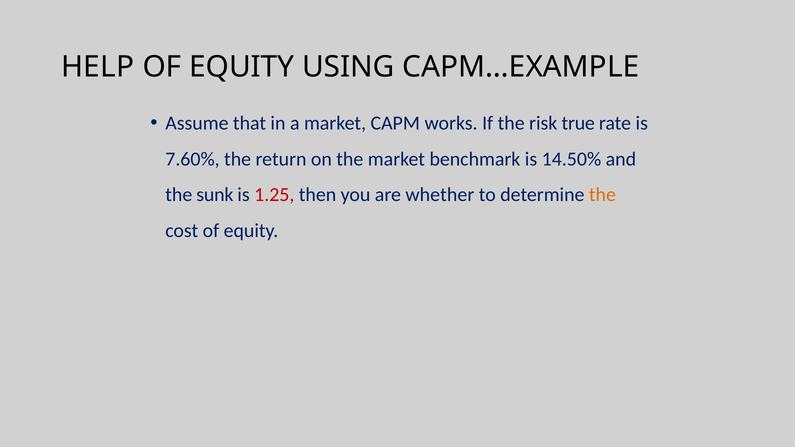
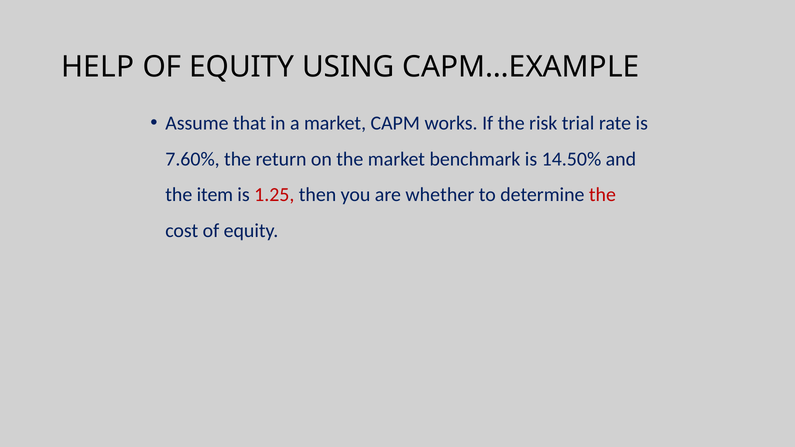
true: true -> trial
sunk: sunk -> item
the at (602, 195) colour: orange -> red
